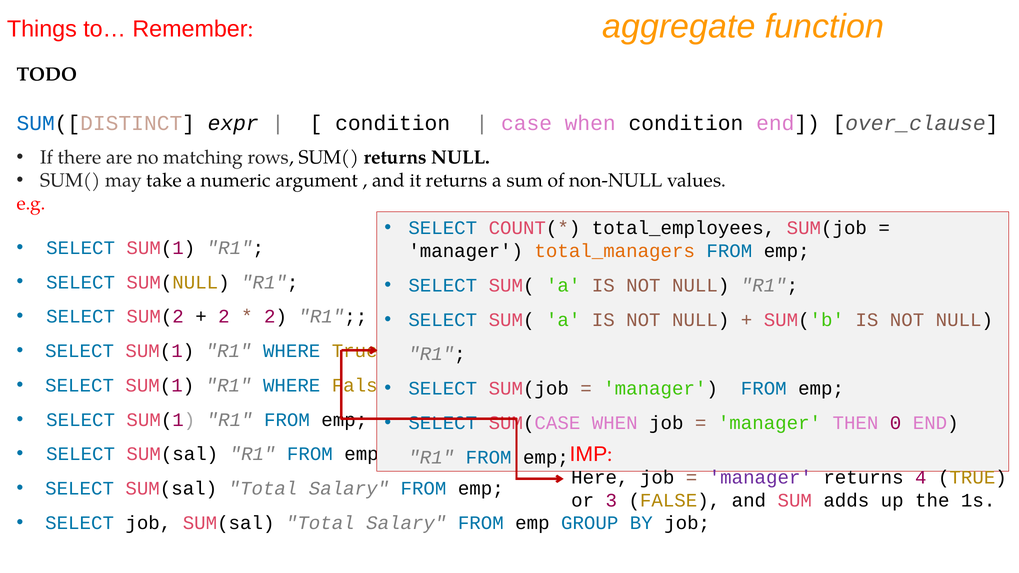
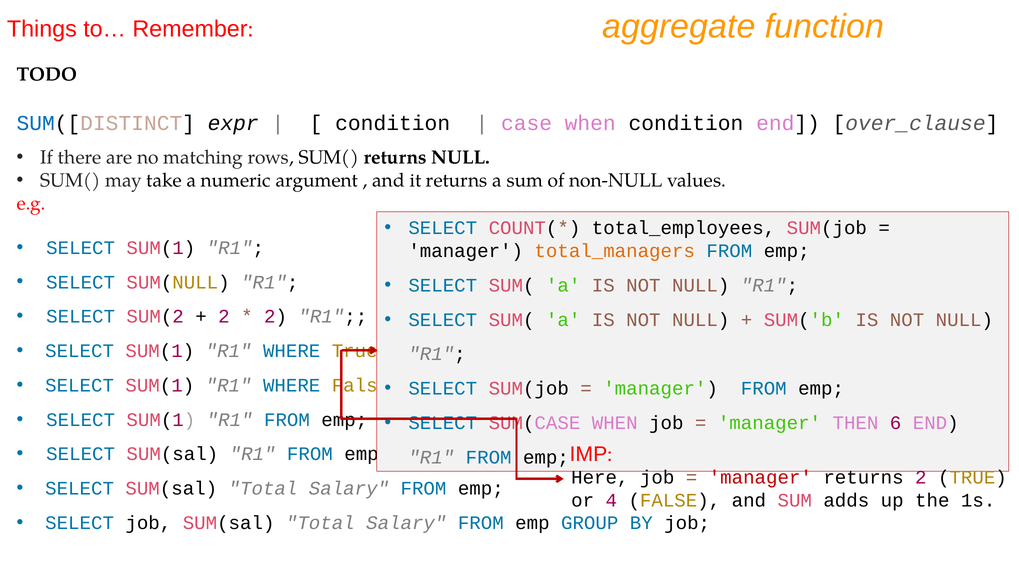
0: 0 -> 6
manager at (760, 478) colour: purple -> red
returns 4: 4 -> 2
3: 3 -> 4
